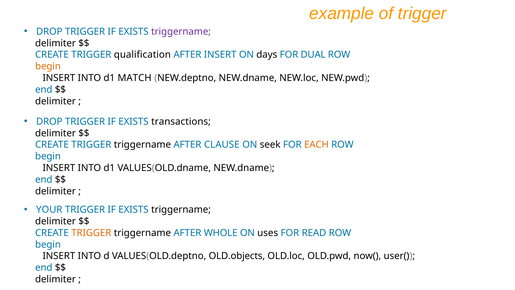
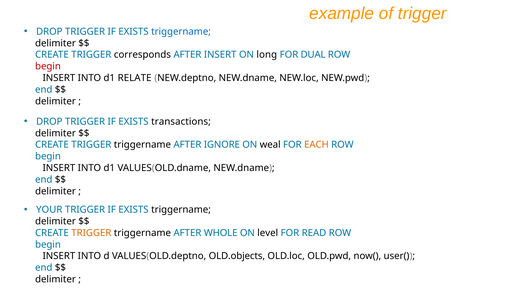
triggername at (181, 32) colour: purple -> blue
qualification: qualification -> corresponds
days: days -> long
begin at (48, 66) colour: orange -> red
MATCH: MATCH -> RELATE
CLAUSE: CLAUSE -> IGNORE
seek: seek -> weal
uses: uses -> level
